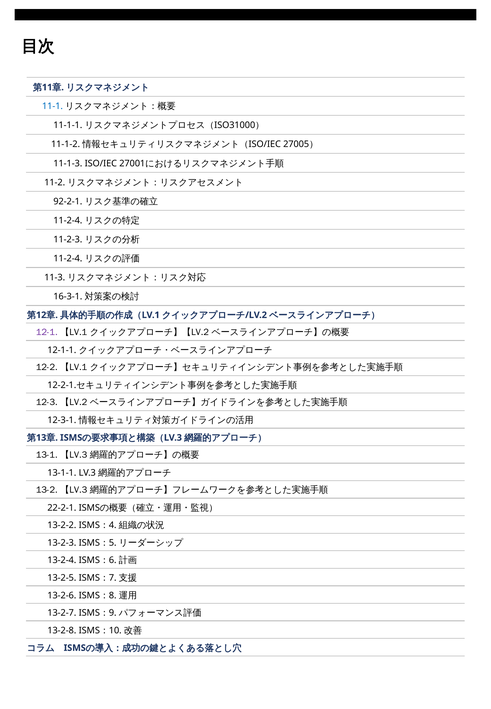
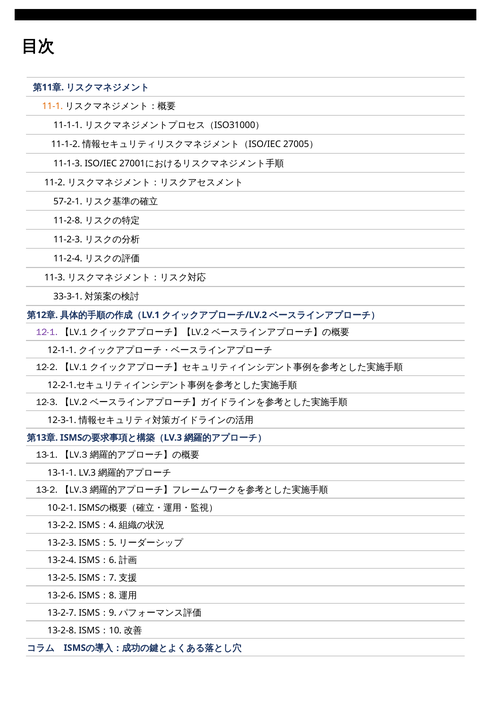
11-1 colour: blue -> orange
92-2-1: 92-2-1 -> 57-2-1
11-2-4 at (68, 220): 11-2-4 -> 11-2-8
16-3-1: 16-3-1 -> 33-3-1
22-2-1: 22-2-1 -> 10-2-1
